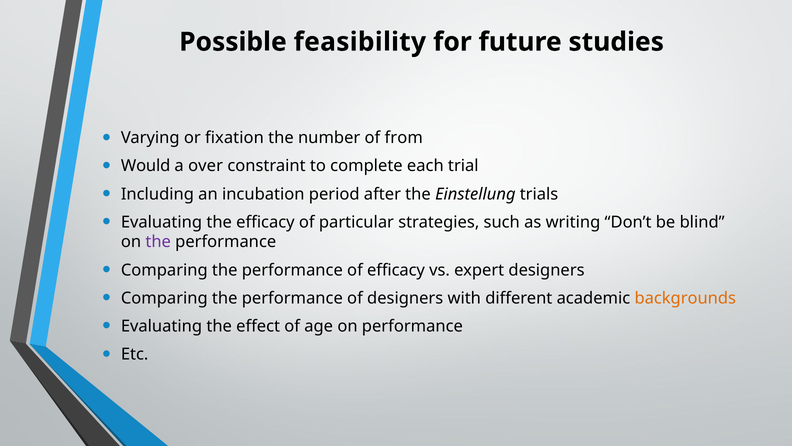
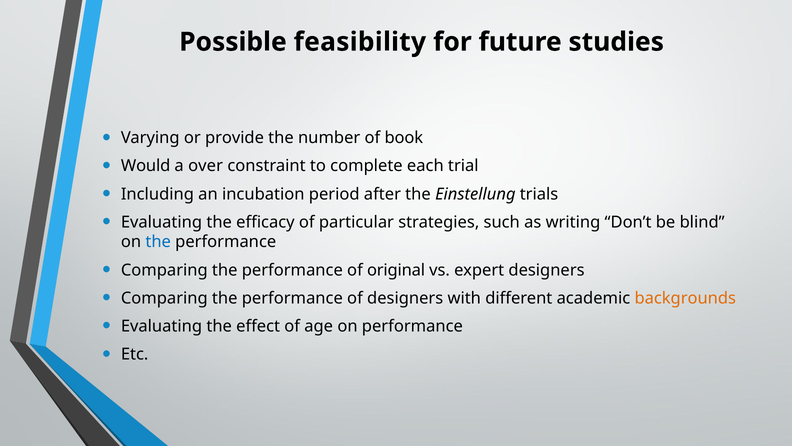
fixation: fixation -> provide
from: from -> book
the at (158, 242) colour: purple -> blue
of efficacy: efficacy -> original
